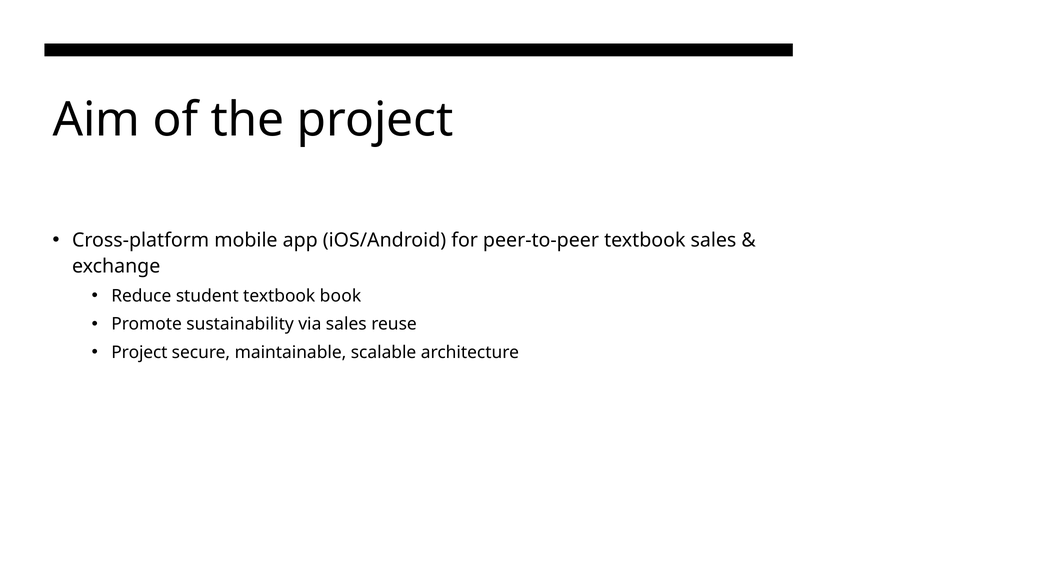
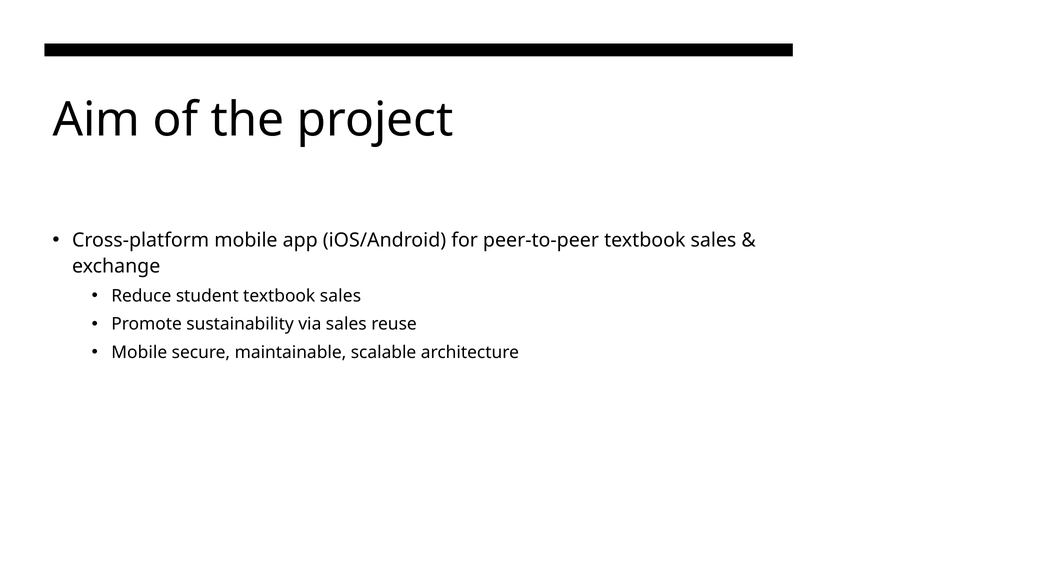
student textbook book: book -> sales
Project at (139, 352): Project -> Mobile
